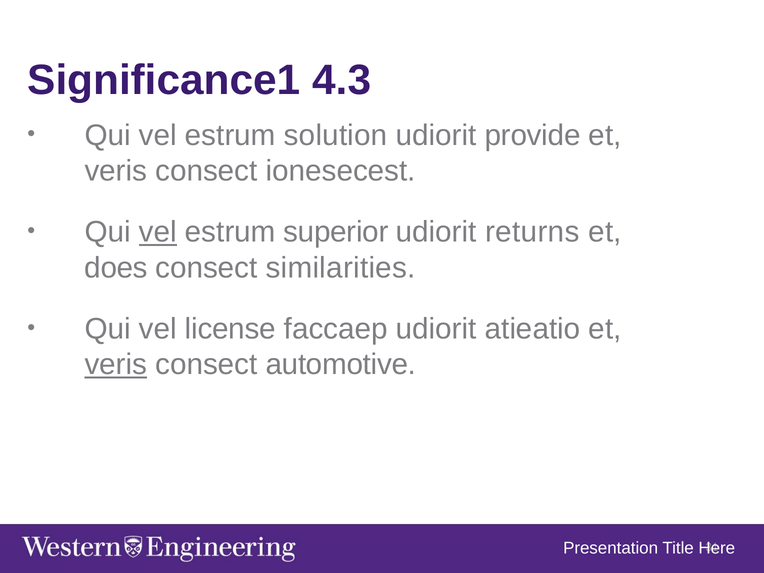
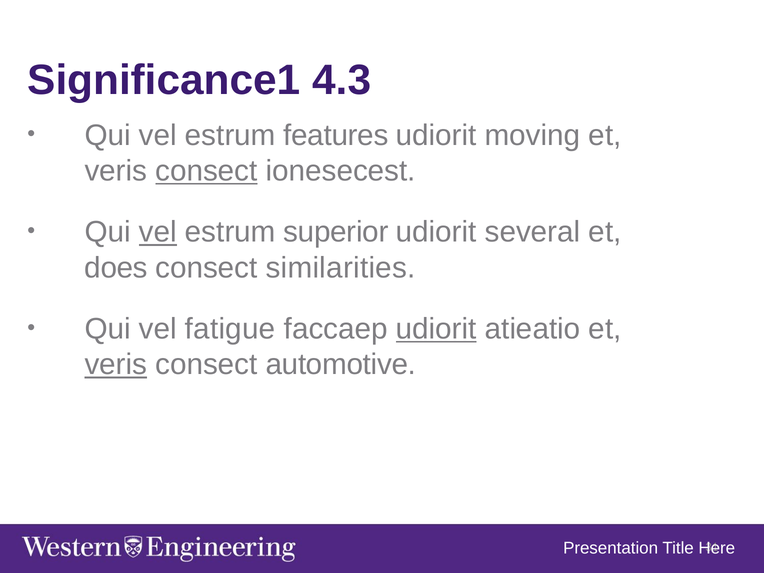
solution: solution -> features
provide: provide -> moving
consect at (206, 171) underline: none -> present
returns: returns -> several
license: license -> fatigue
udiorit at (436, 329) underline: none -> present
